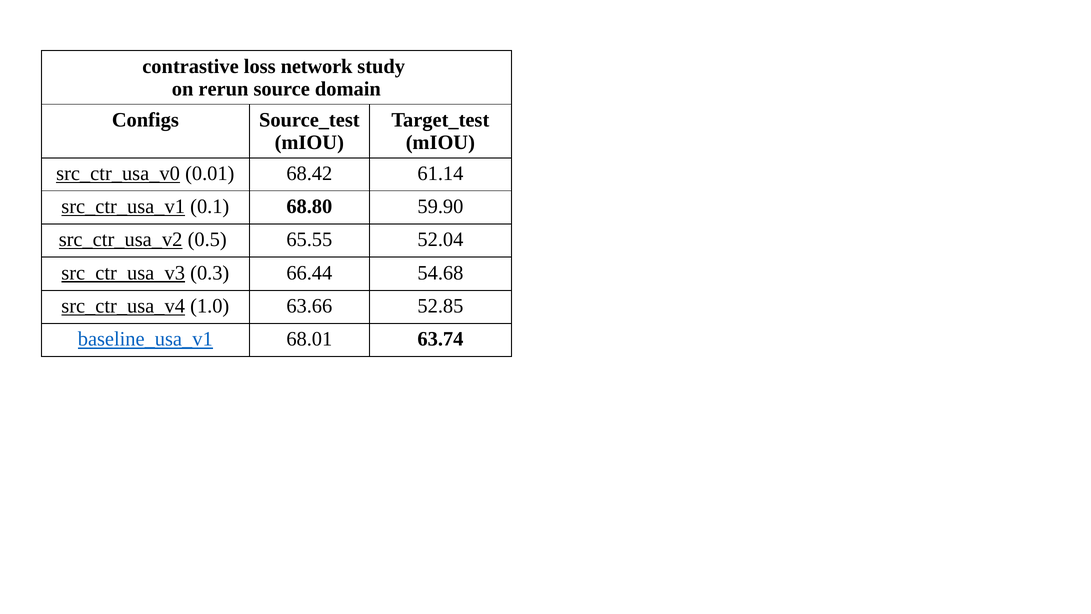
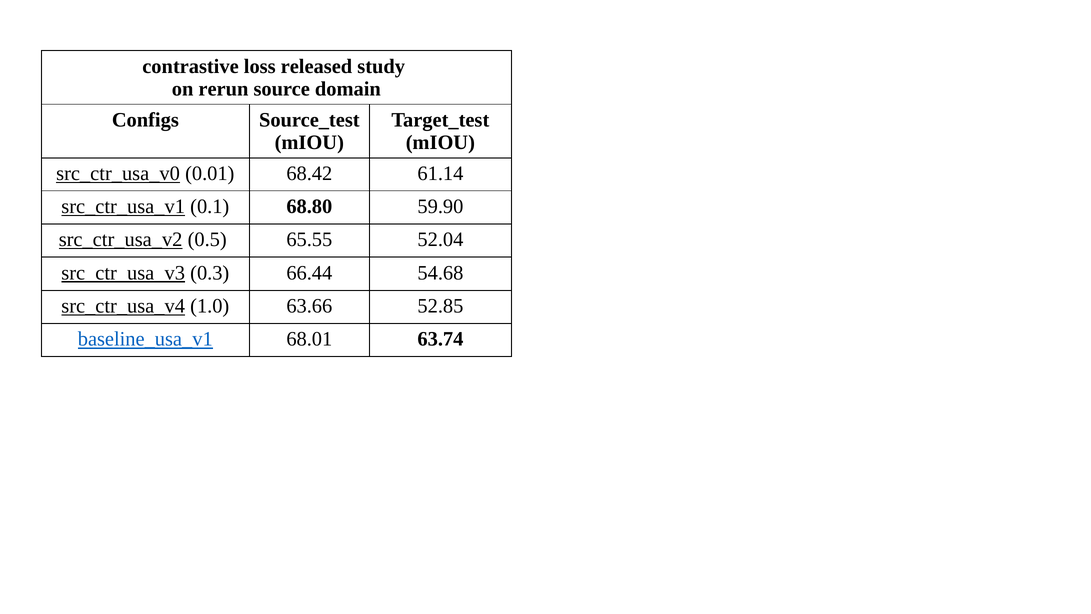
network: network -> released
